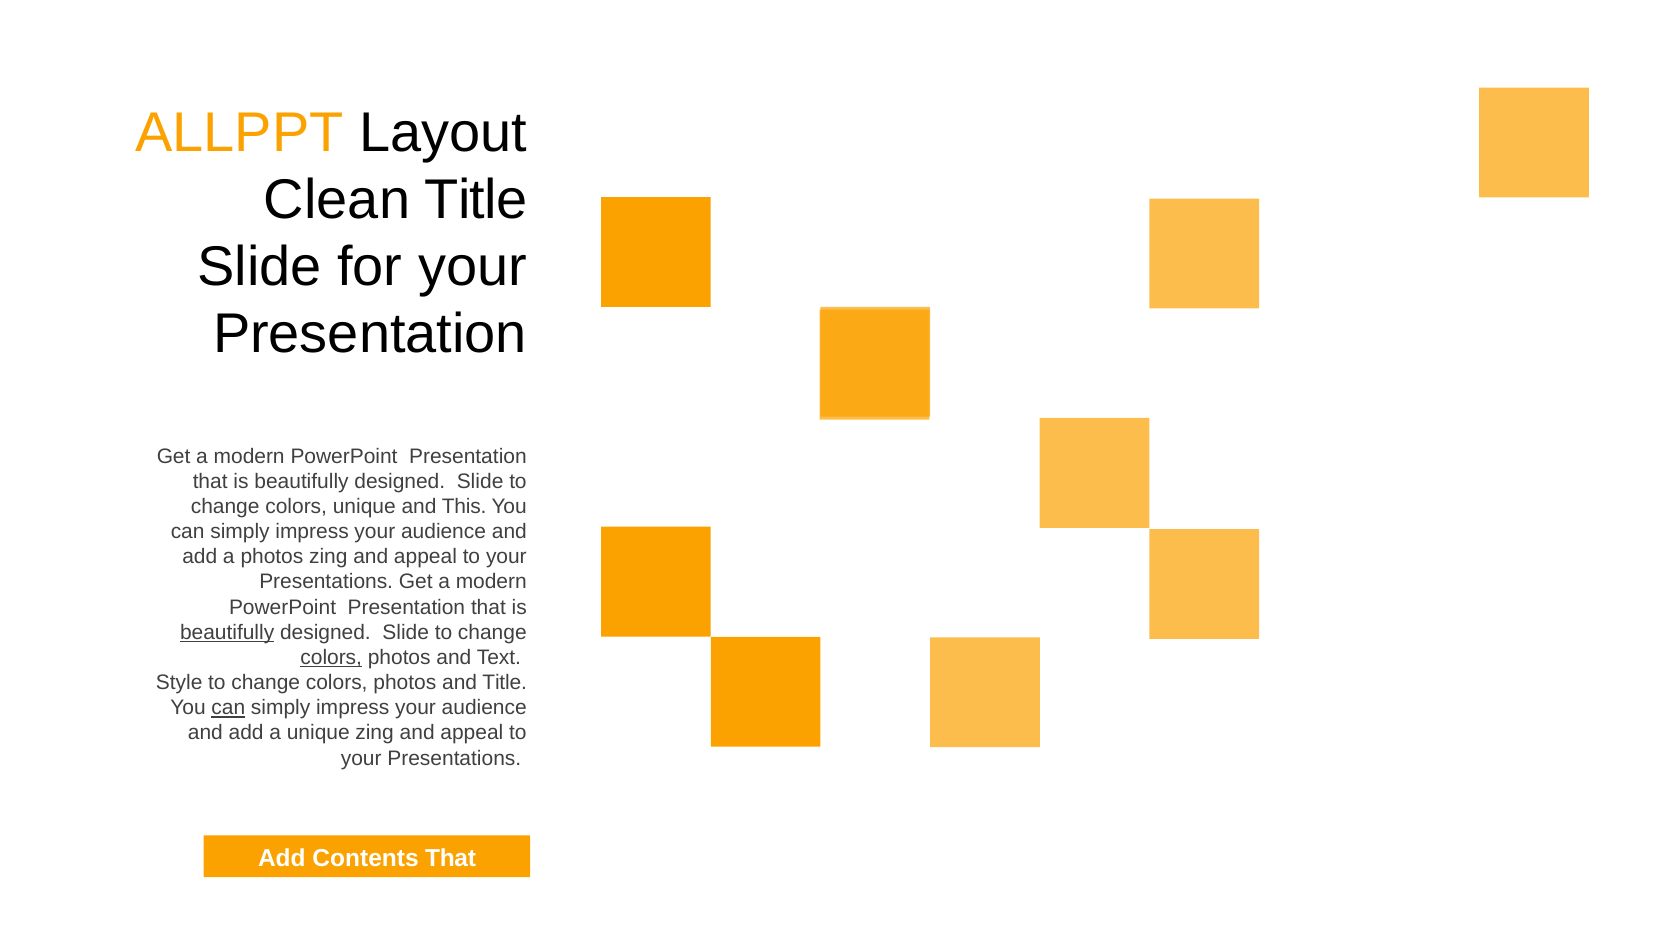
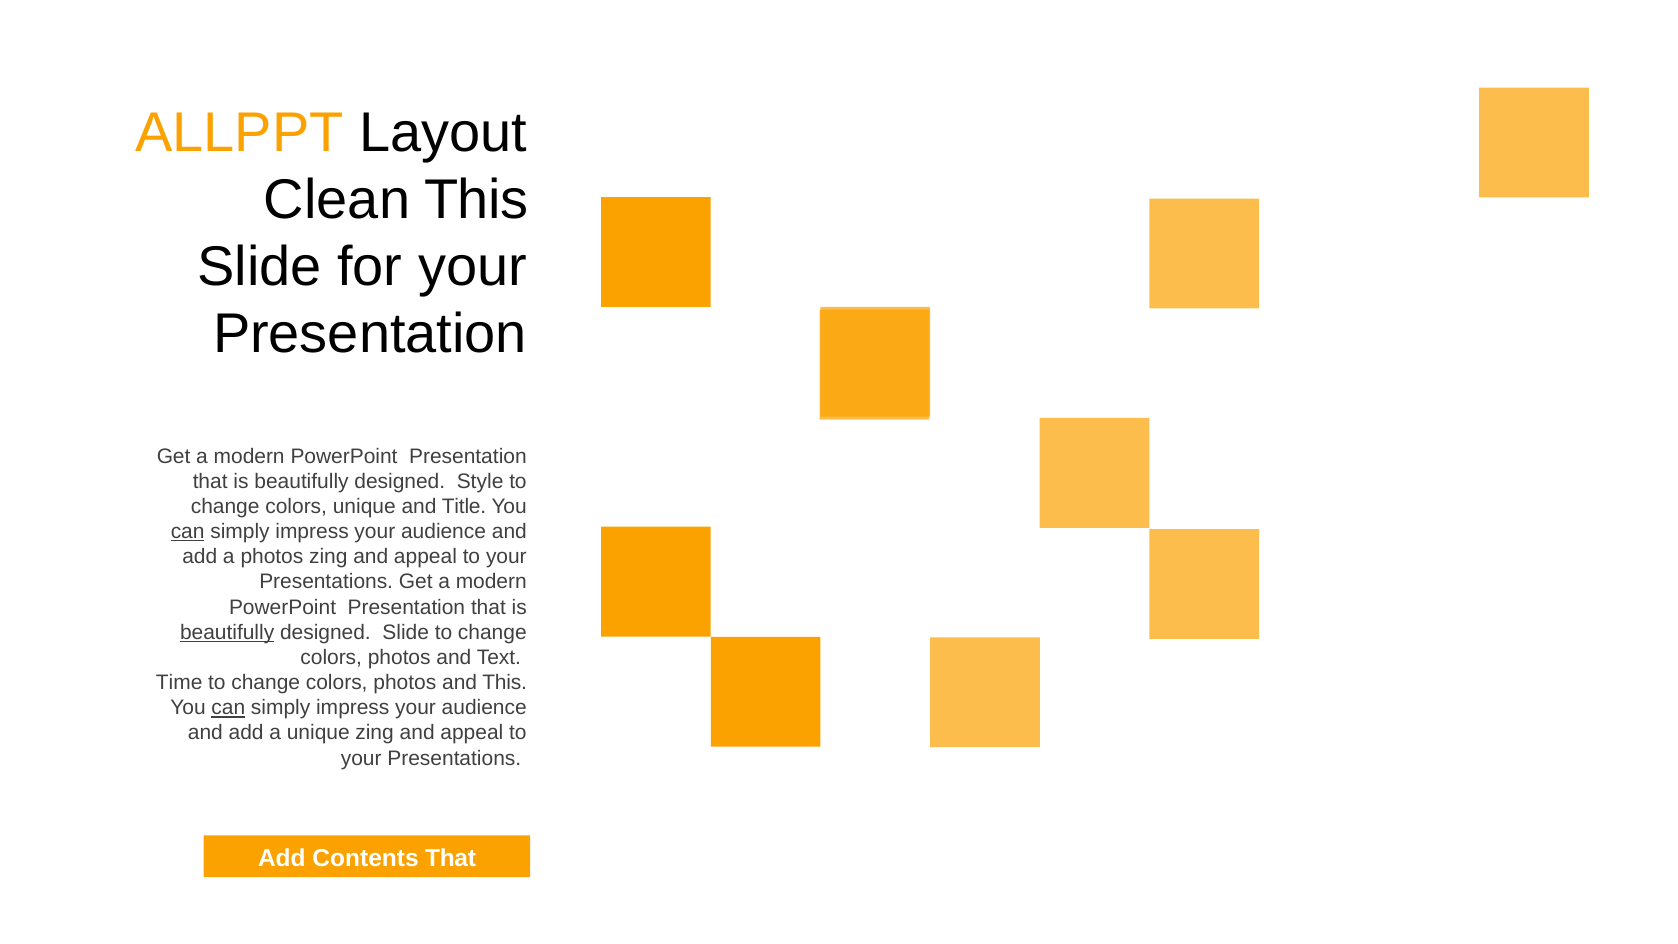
Clean Title: Title -> This
Slide at (480, 481): Slide -> Style
This: This -> Title
can at (188, 532) underline: none -> present
colors at (331, 657) underline: present -> none
Style: Style -> Time
and Title: Title -> This
